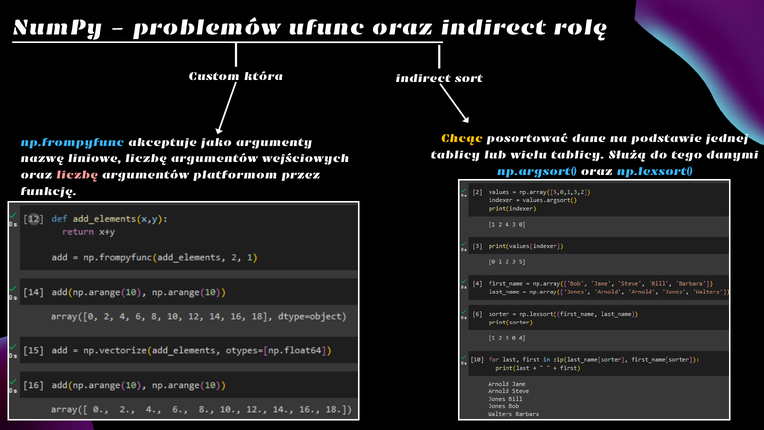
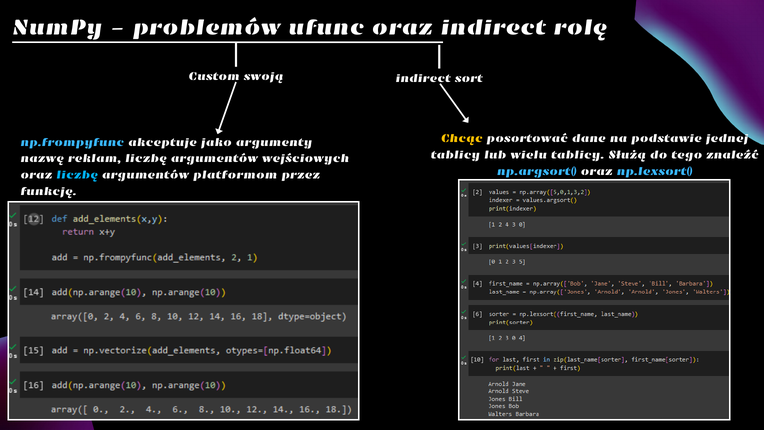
która: która -> swoją
danymi: danymi -> znaleźć
liniowe: liniowe -> reklam
liczbę at (77, 175) colour: pink -> light blue
